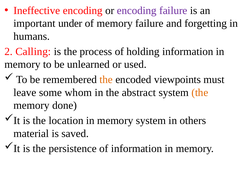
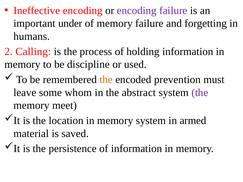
unlearned: unlearned -> discipline
viewpoints: viewpoints -> prevention
the at (200, 93) colour: orange -> purple
done: done -> meet
others: others -> armed
